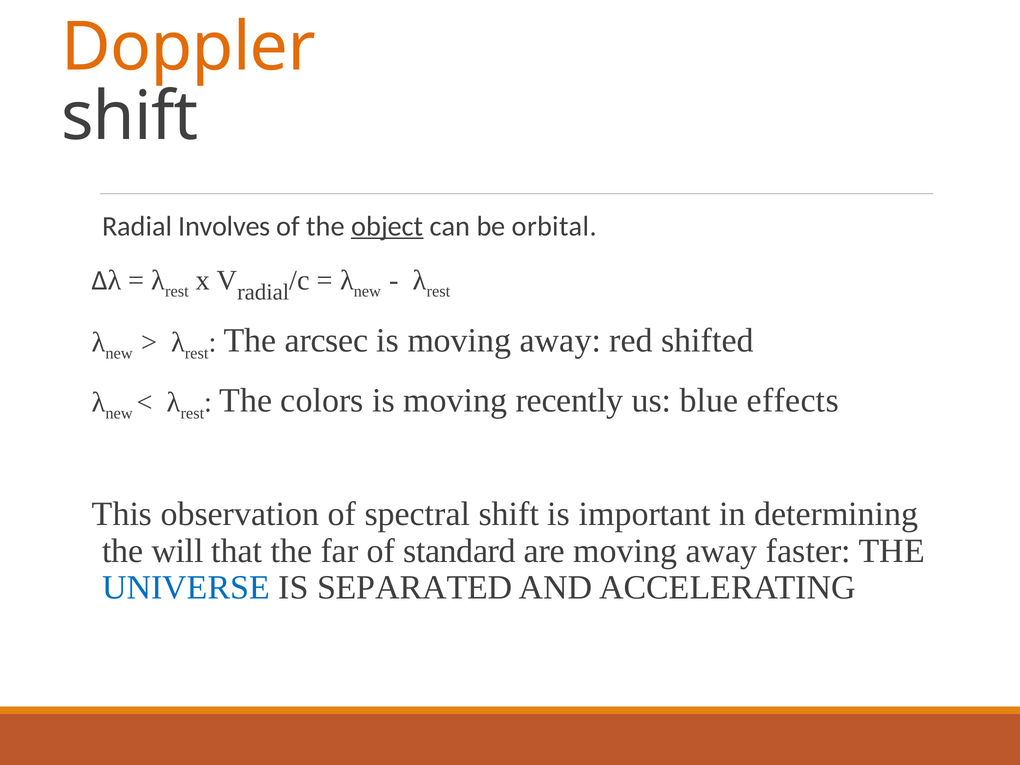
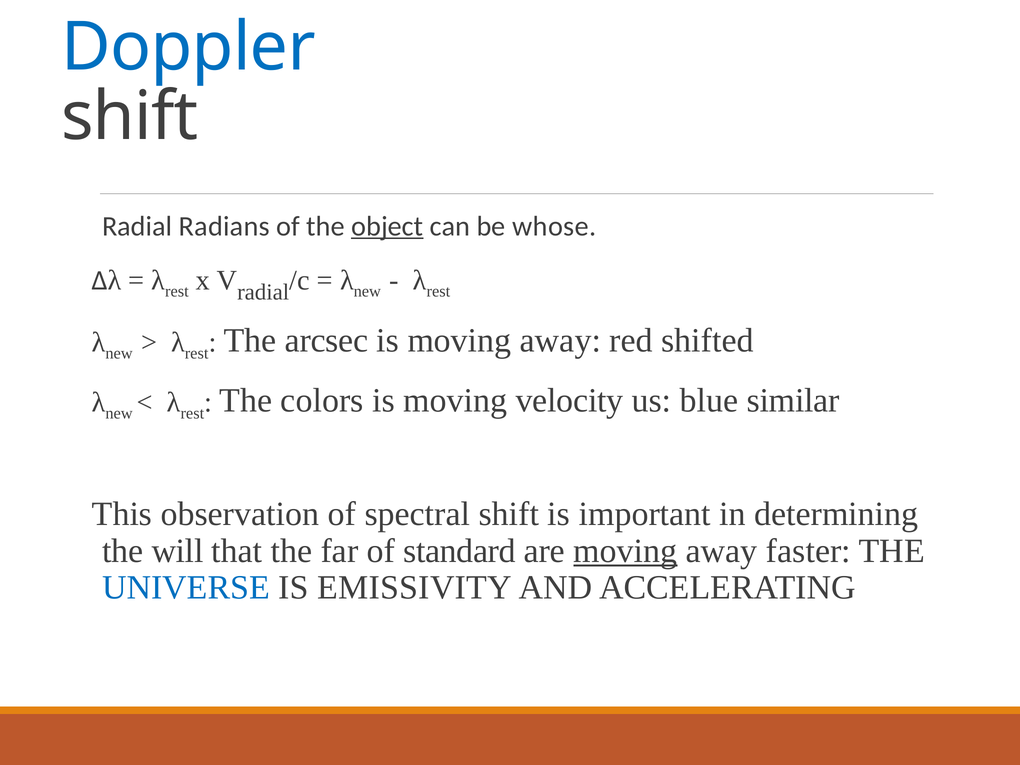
Doppler colour: orange -> blue
Involves: Involves -> Radians
orbital: orbital -> whose
recently: recently -> velocity
effects: effects -> similar
moving at (625, 551) underline: none -> present
SEPARATED: SEPARATED -> EMISSIVITY
